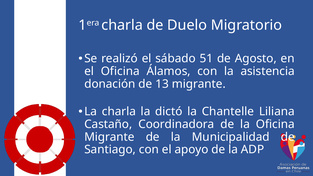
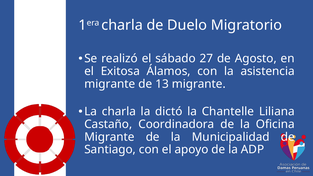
51: 51 -> 27
el Oficina: Oficina -> Exitosa
donación at (110, 84): donación -> migrante
